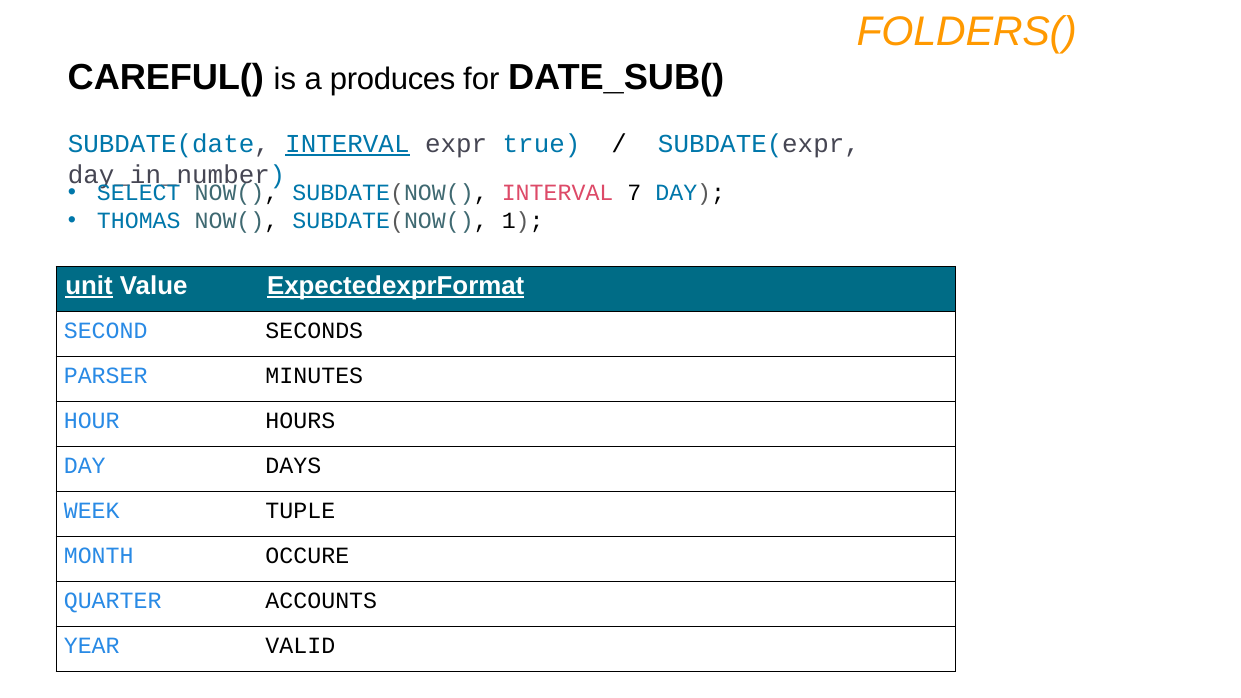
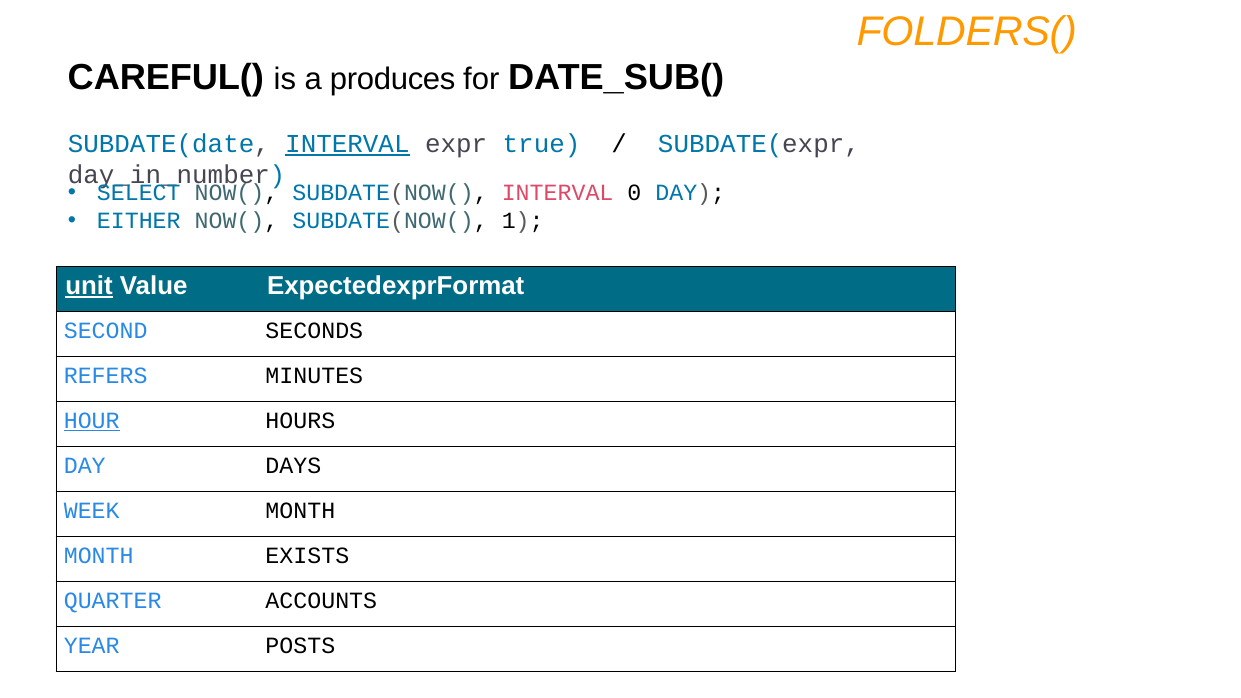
7: 7 -> 0
THOMAS: THOMAS -> EITHER
ExpectedexprFormat underline: present -> none
PARSER: PARSER -> REFERS
HOUR underline: none -> present
WEEK TUPLE: TUPLE -> MONTH
OCCURE: OCCURE -> EXISTS
VALID: VALID -> POSTS
